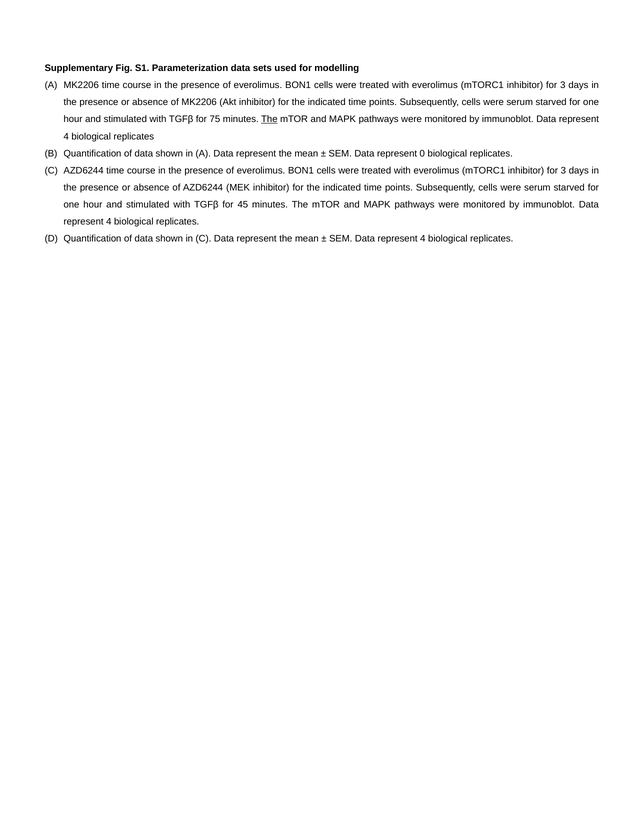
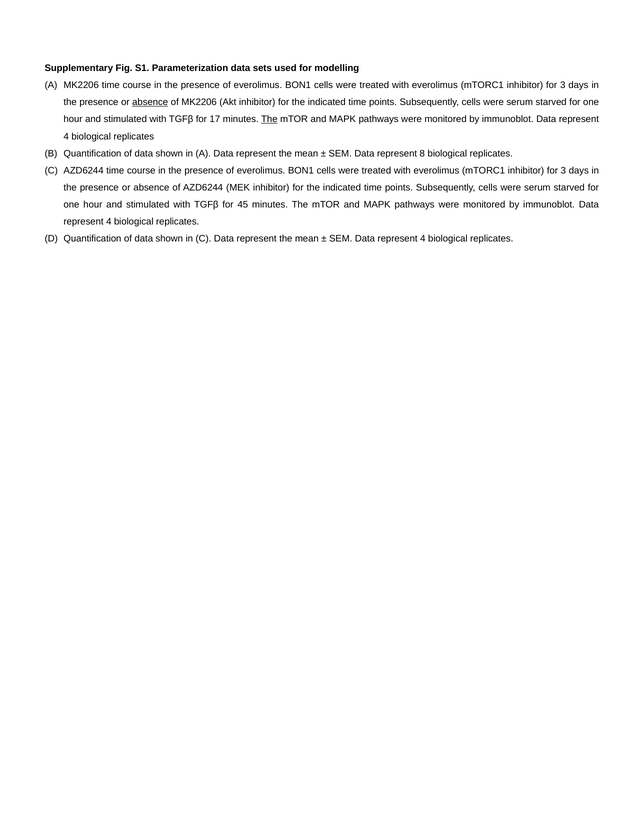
absence at (150, 102) underline: none -> present
75: 75 -> 17
0: 0 -> 8
